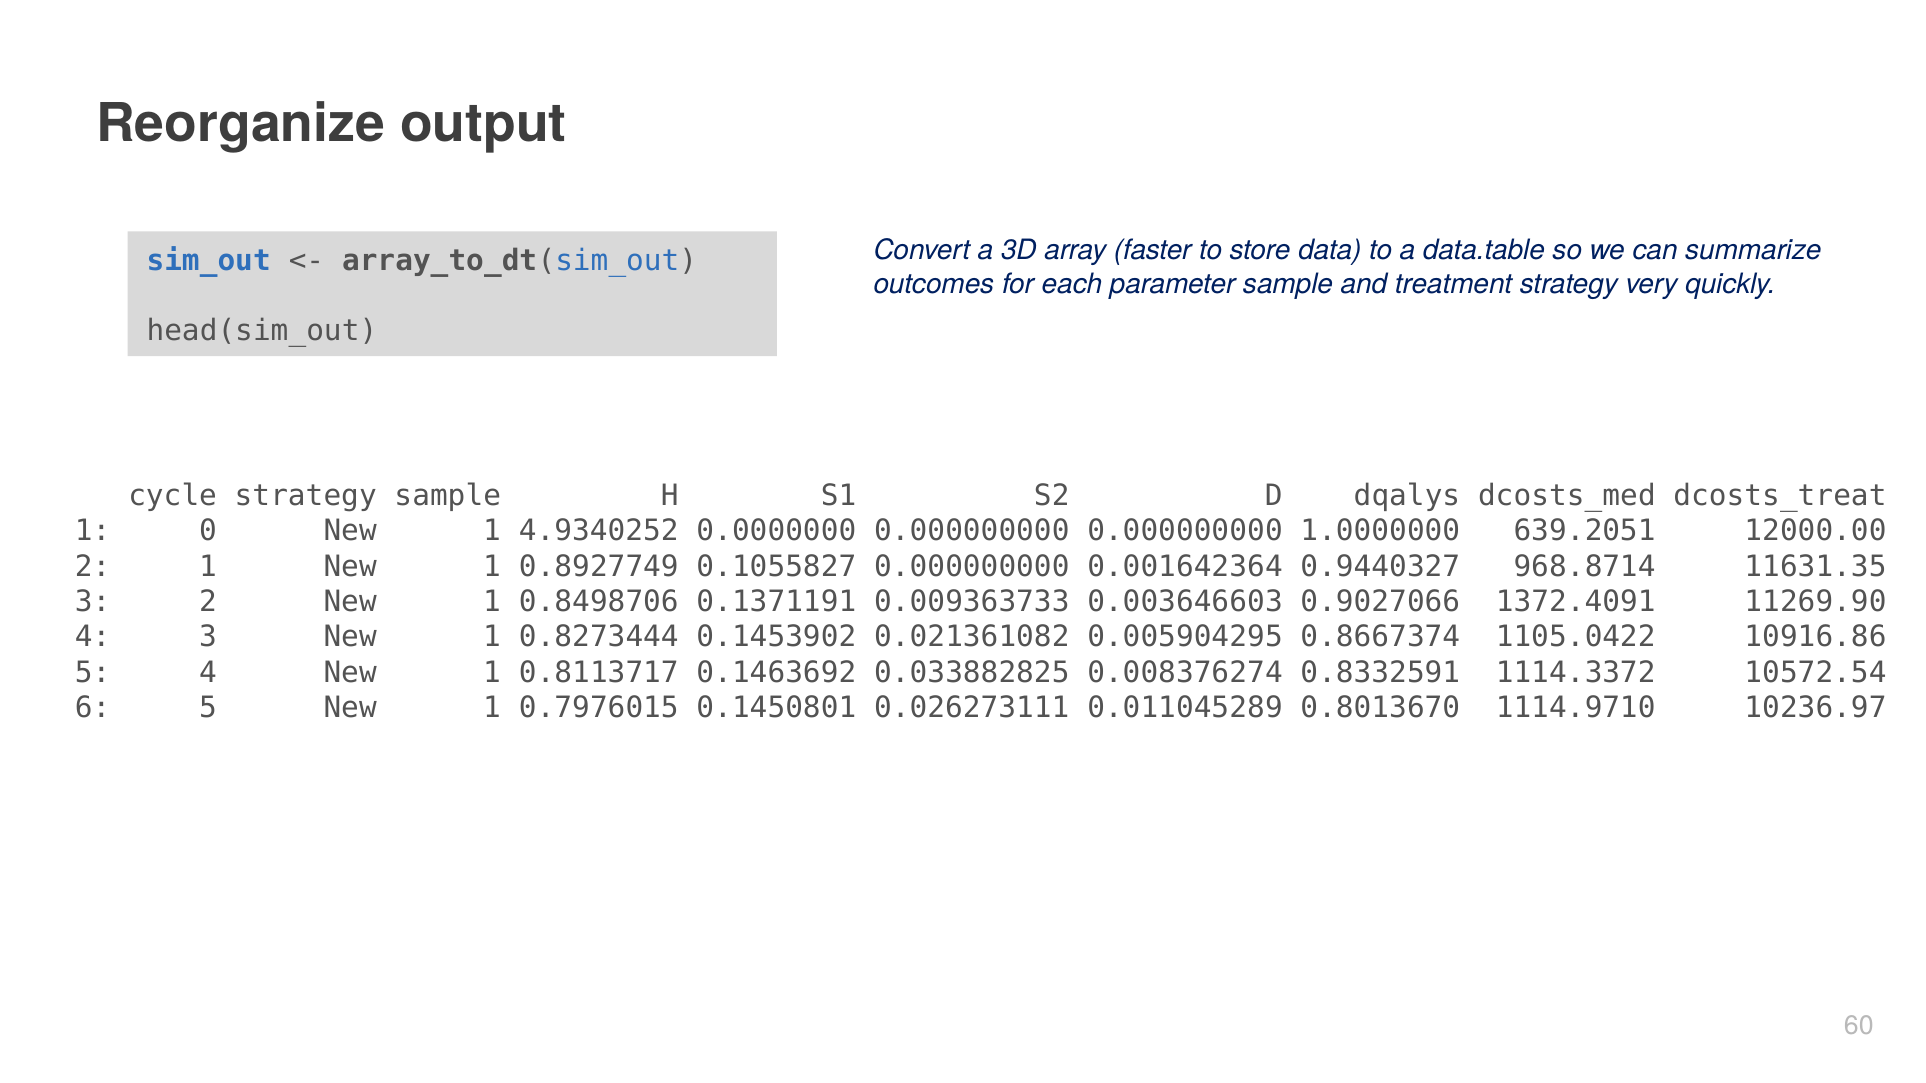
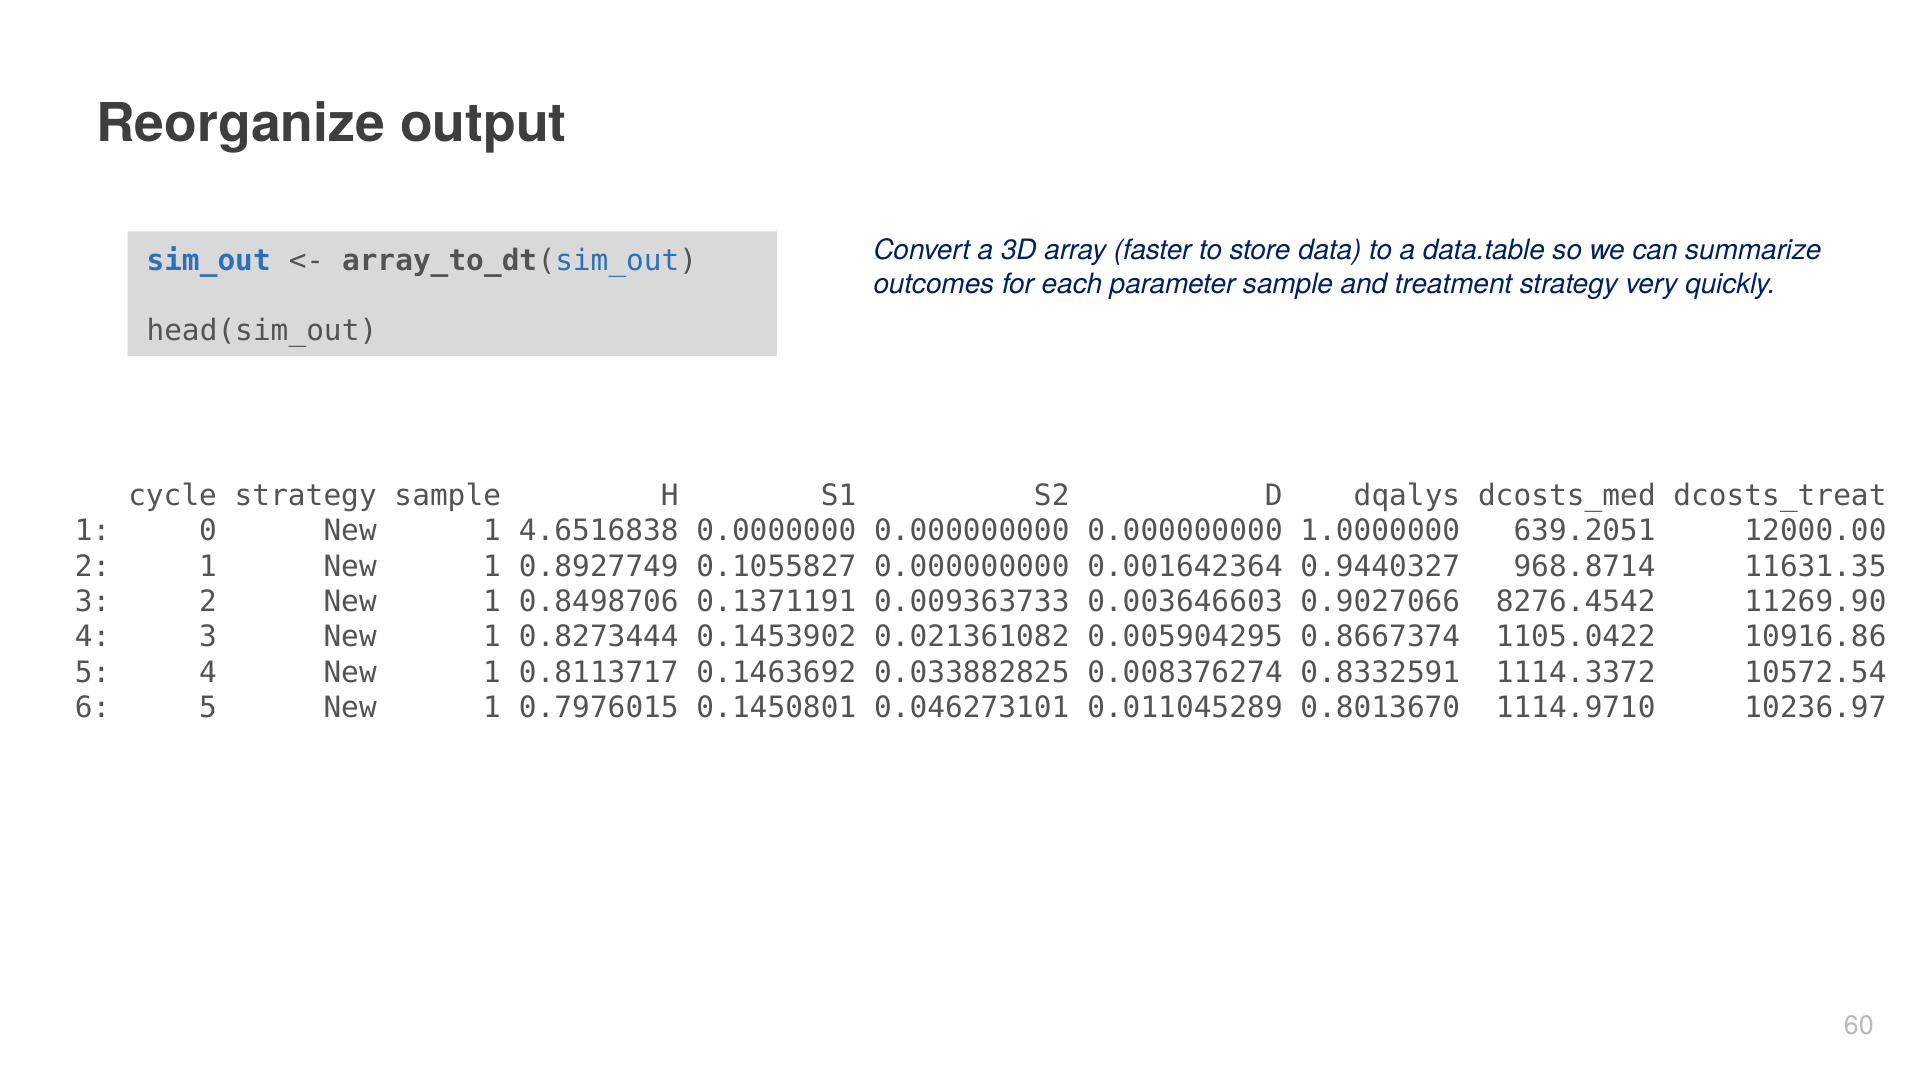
4.9340252: 4.9340252 -> 4.6516838
1372.4091: 1372.4091 -> 8276.4542
0.026273111: 0.026273111 -> 0.046273101
